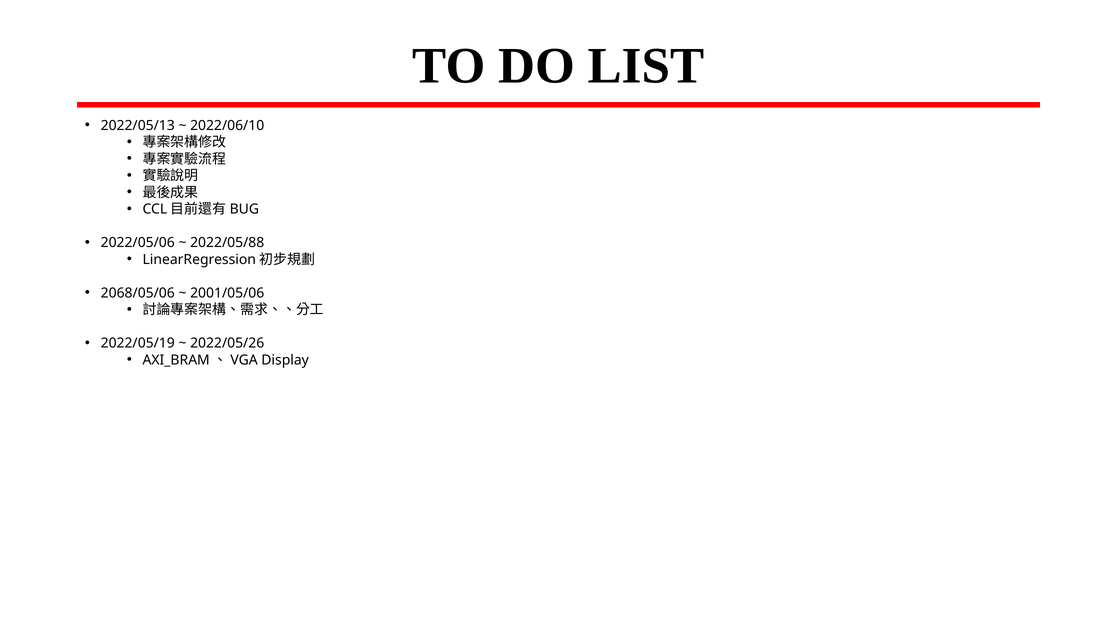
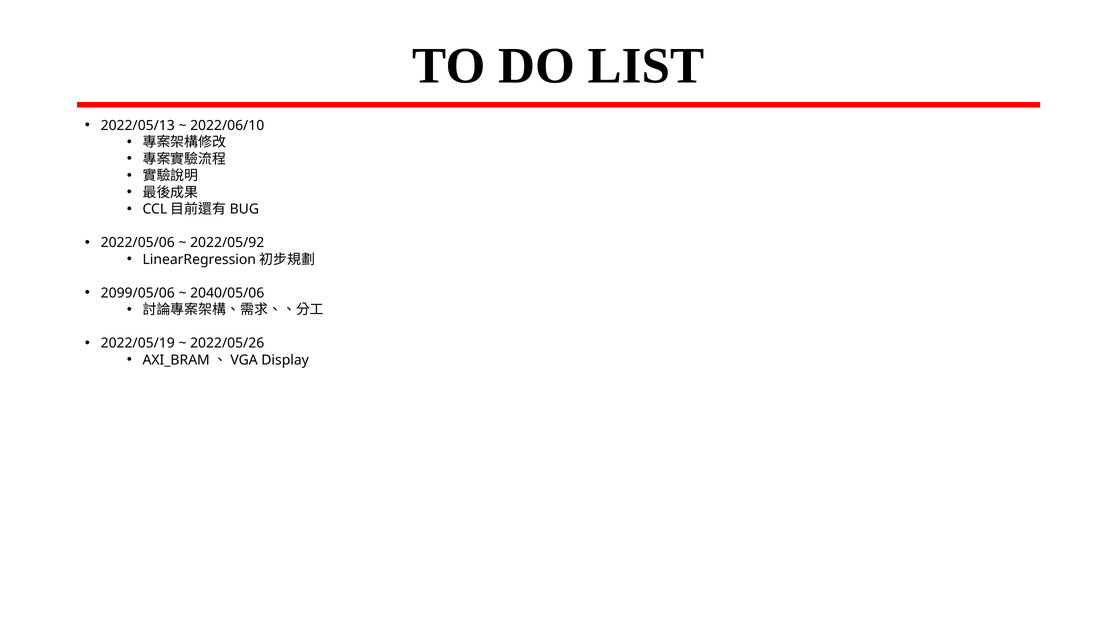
2022/05/88: 2022/05/88 -> 2022/05/92
2068/05/06: 2068/05/06 -> 2099/05/06
2001/05/06: 2001/05/06 -> 2040/05/06
